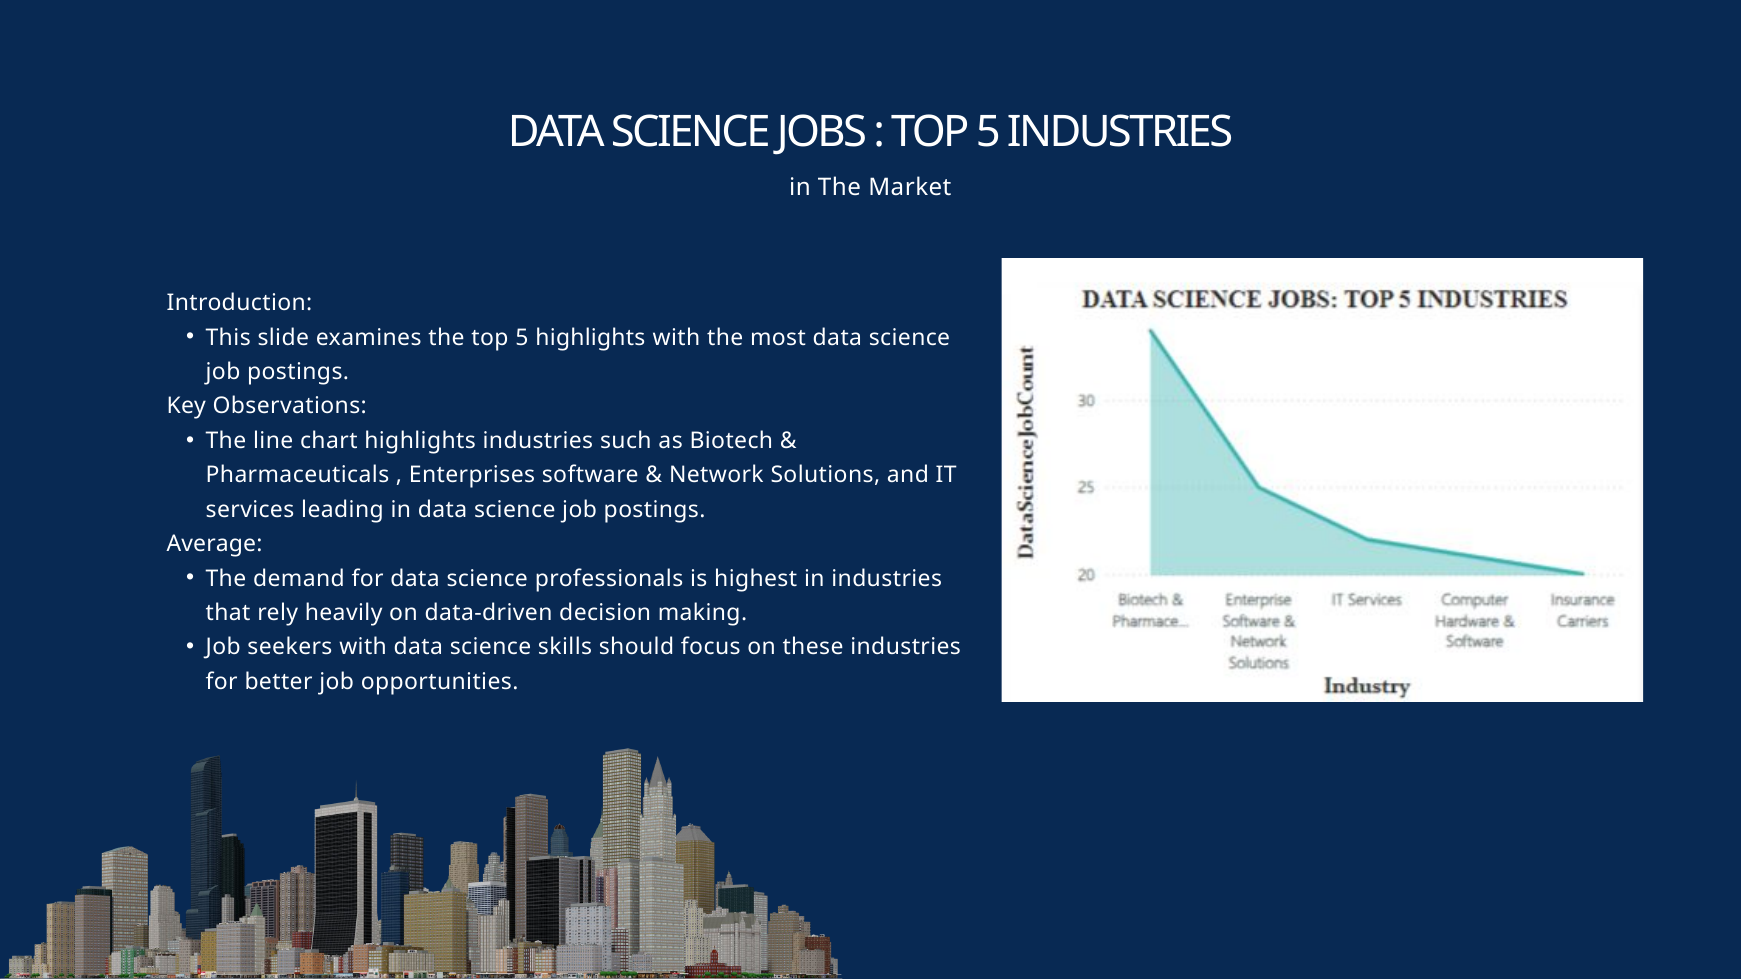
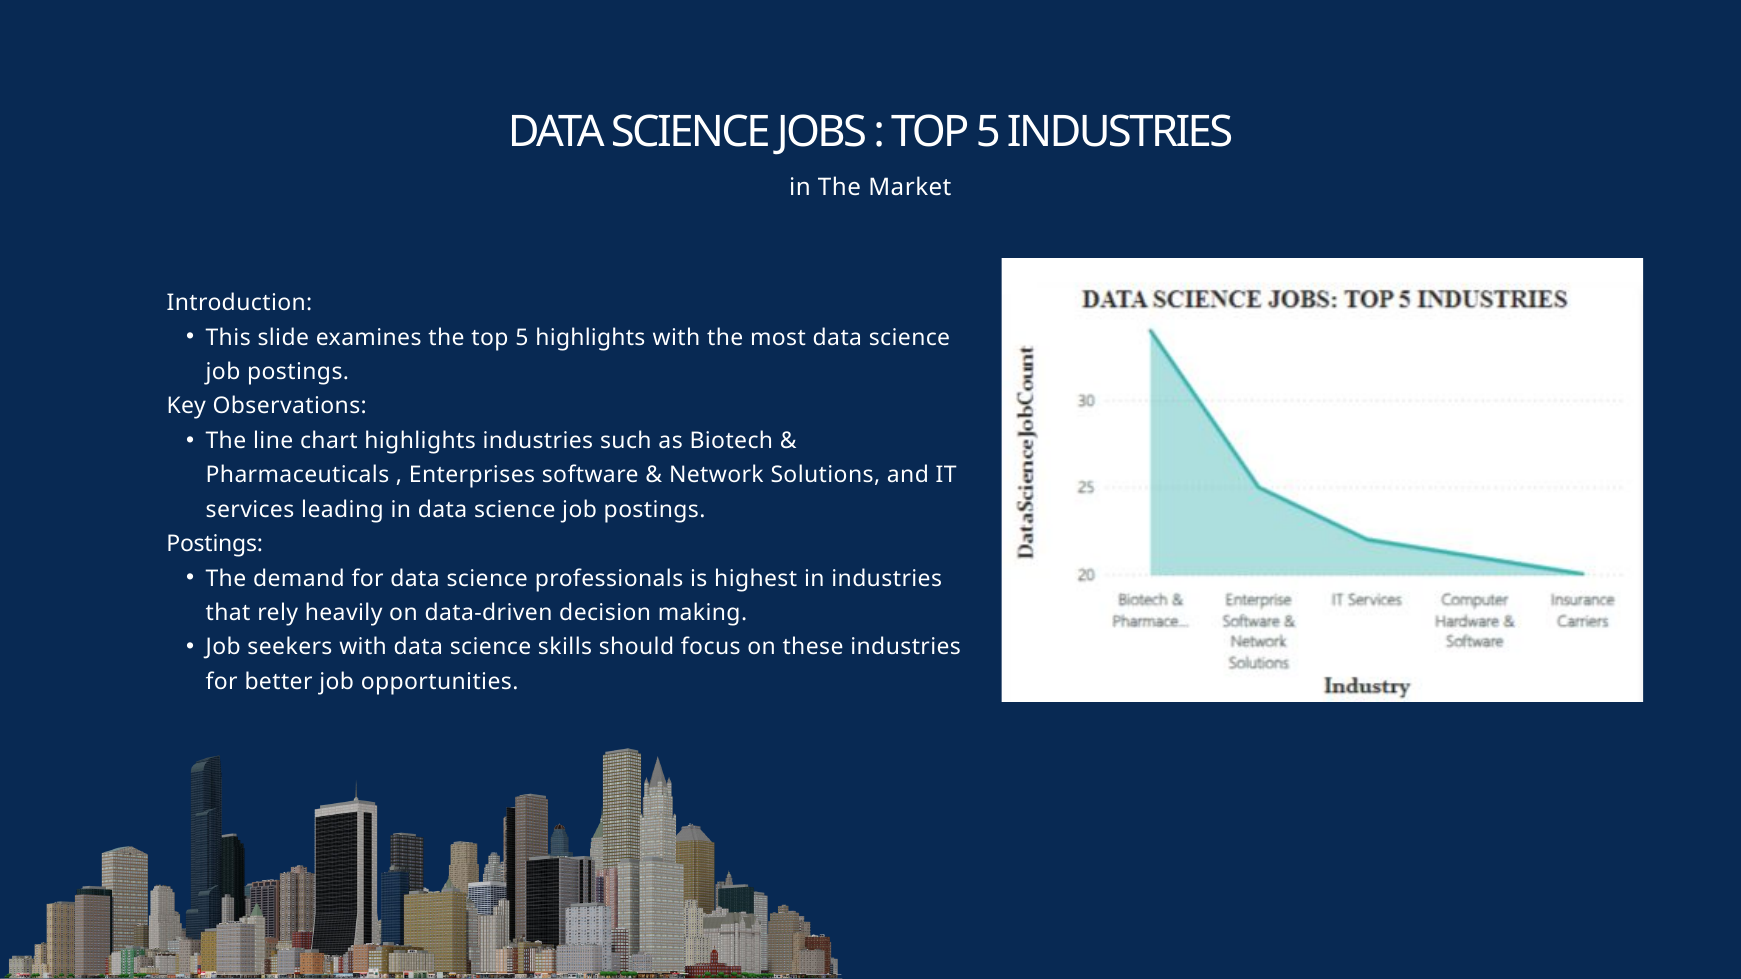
Average at (215, 544): Average -> Postings
